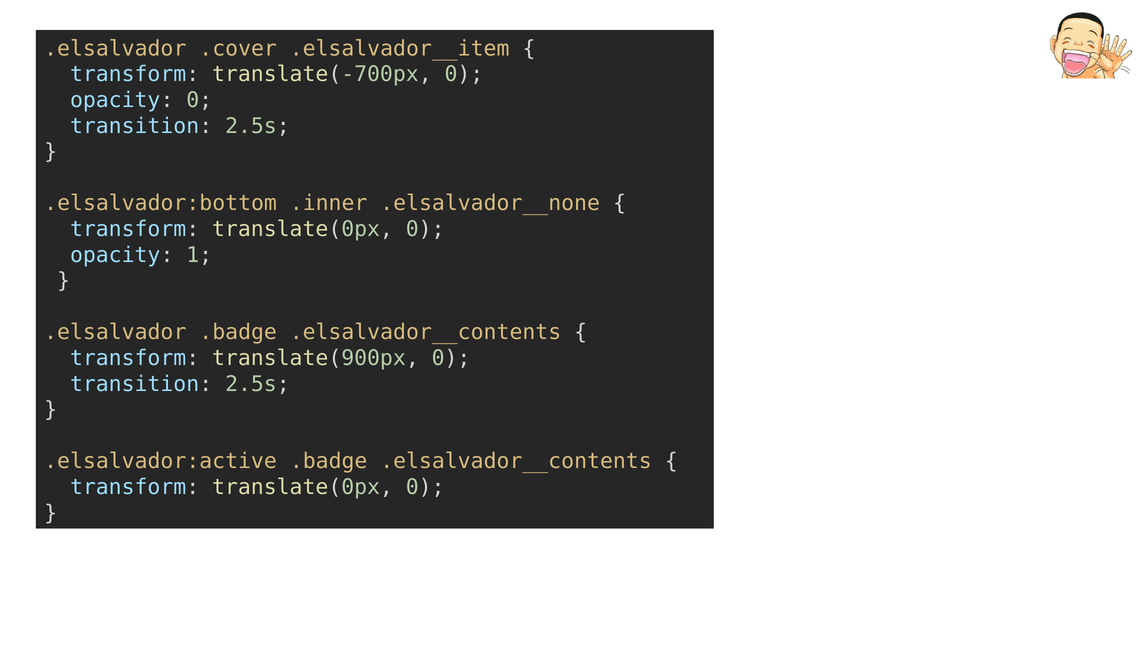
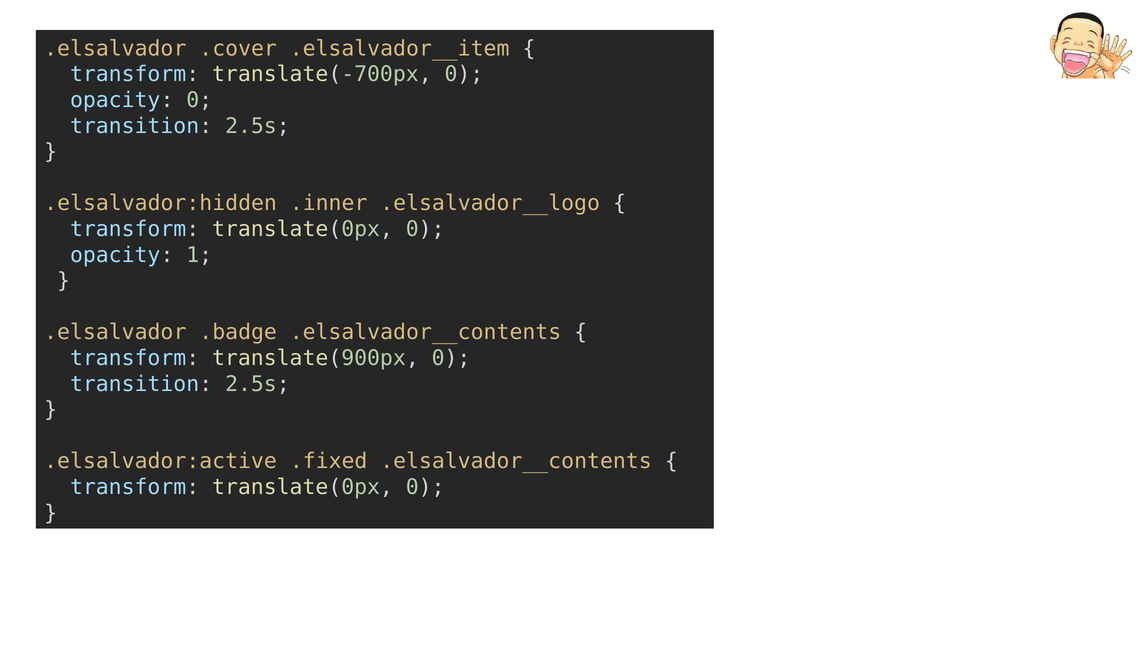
.elsalvador:bottom: .elsalvador:bottom -> .elsalvador:hidden
.elsalvador__none: .elsalvador__none -> .elsalvador__logo
.elsalvador:active .badge: .badge -> .fixed
